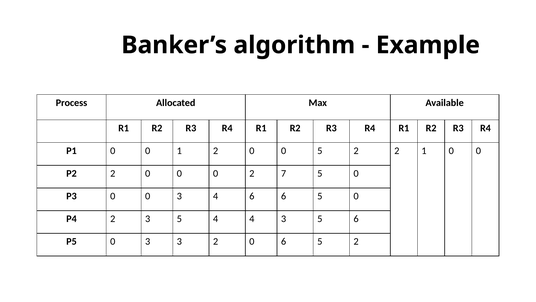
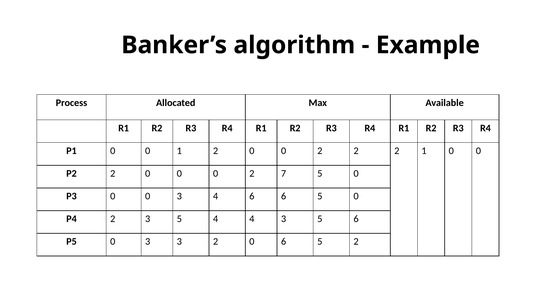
2 0 0 5: 5 -> 2
